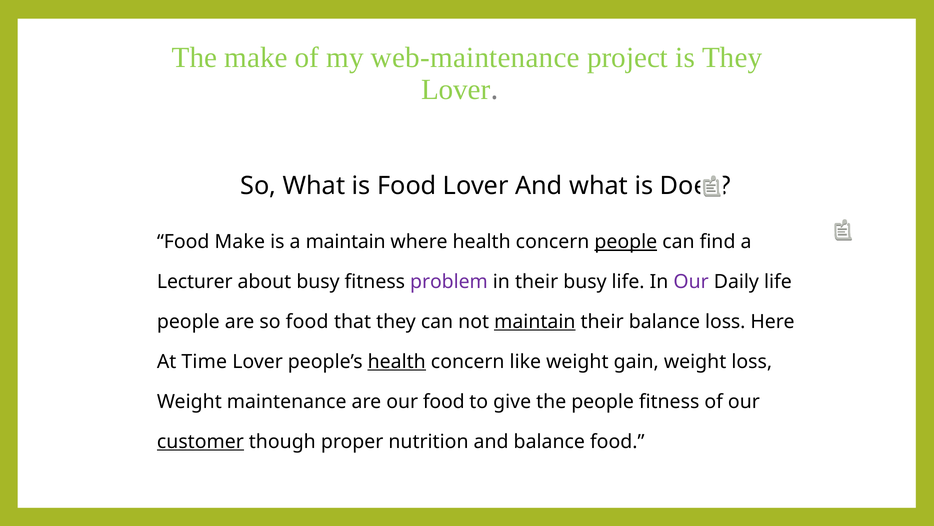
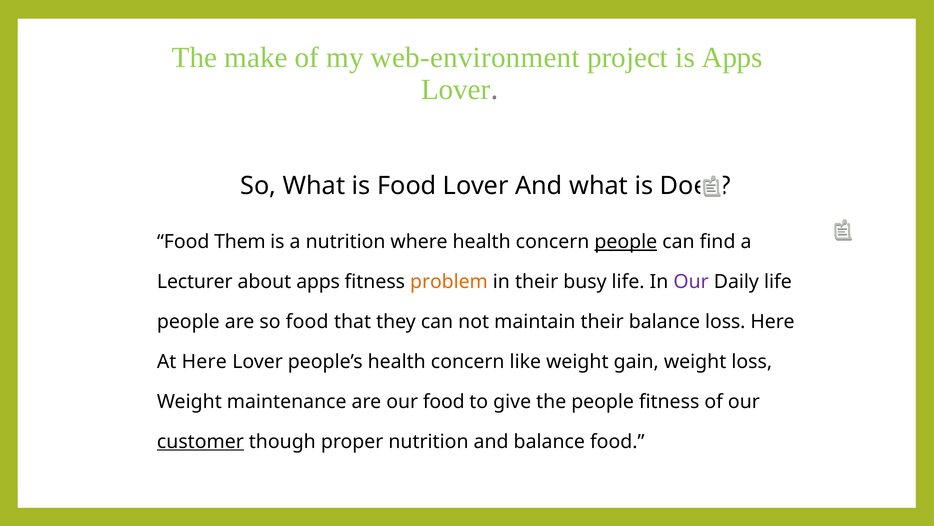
web-maintenance: web-maintenance -> web-environment
is They: They -> Apps
Food Make: Make -> Them
a maintain: maintain -> nutrition
about busy: busy -> apps
problem colour: purple -> orange
maintain at (535, 321) underline: present -> none
At Time: Time -> Here
health at (397, 361) underline: present -> none
